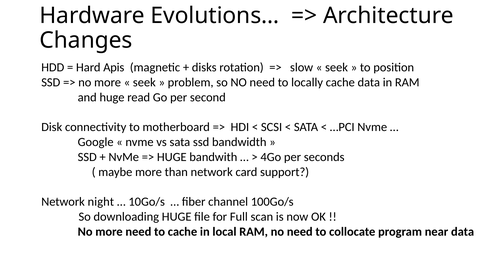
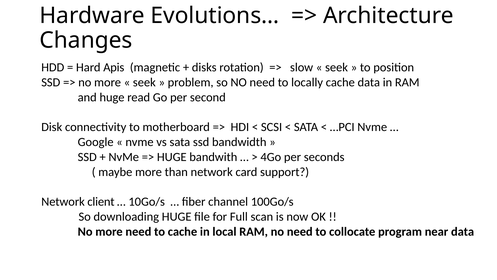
night: night -> client
